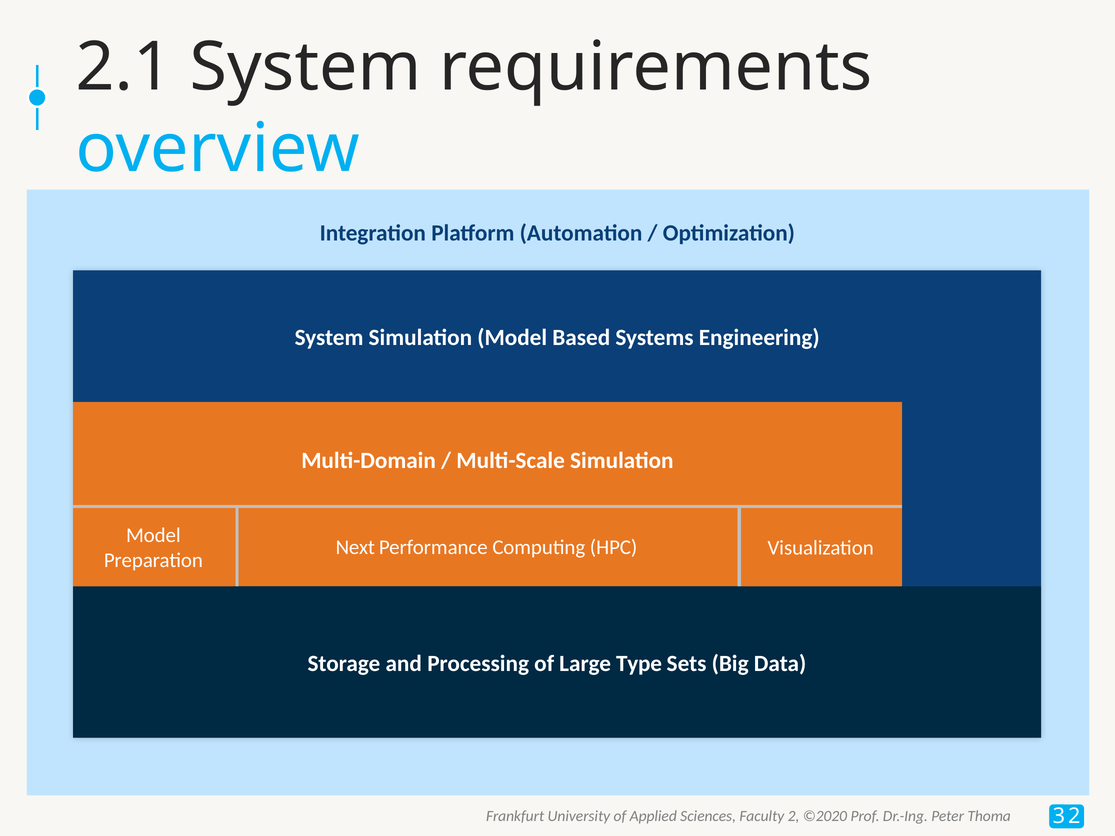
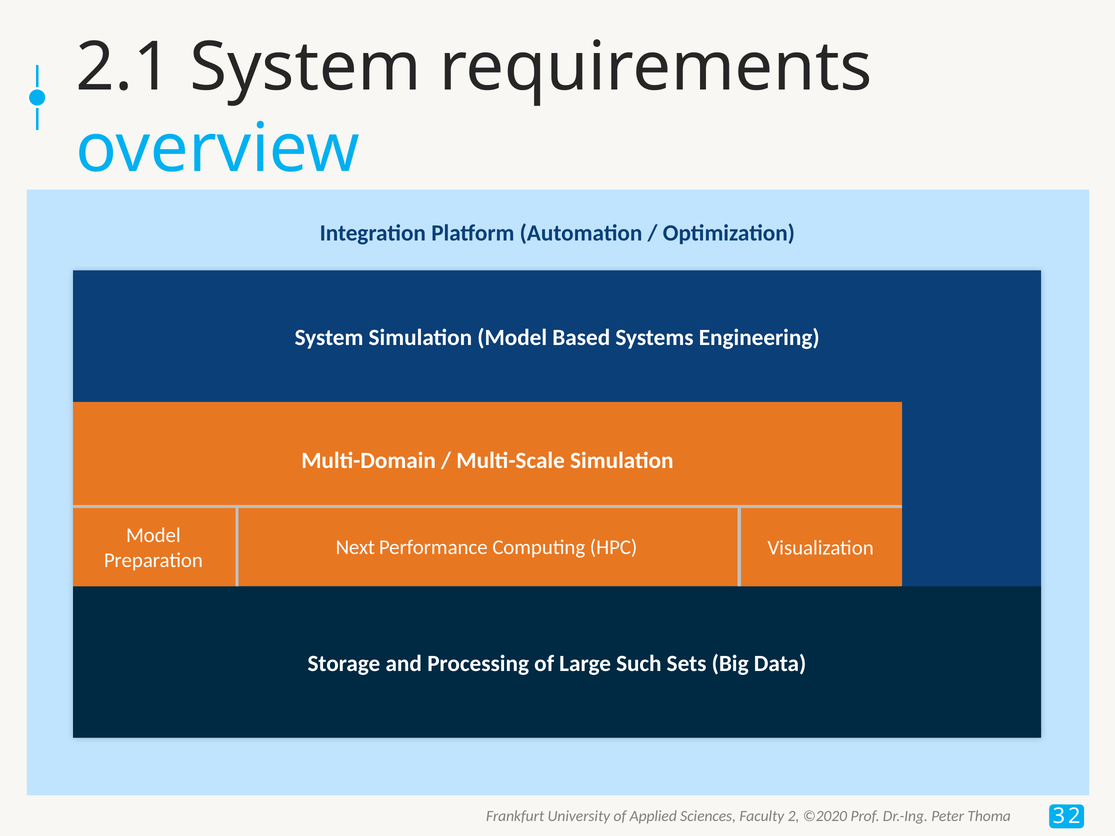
Type: Type -> Such
